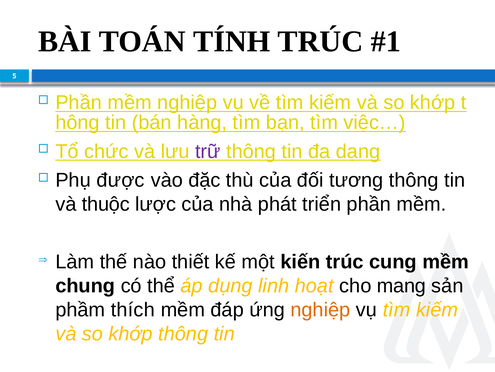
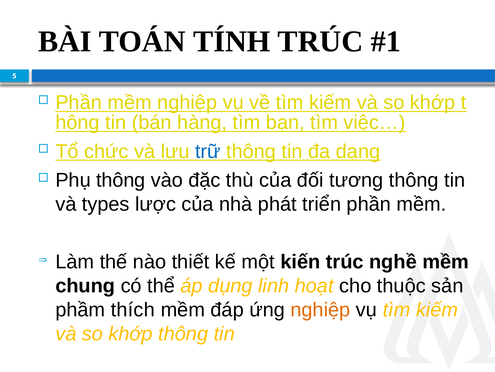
trữ colour: purple -> blue
Phụ được: được -> thông
thuộc: thuộc -> types
cung: cung -> nghề
mang: mang -> thuộc
